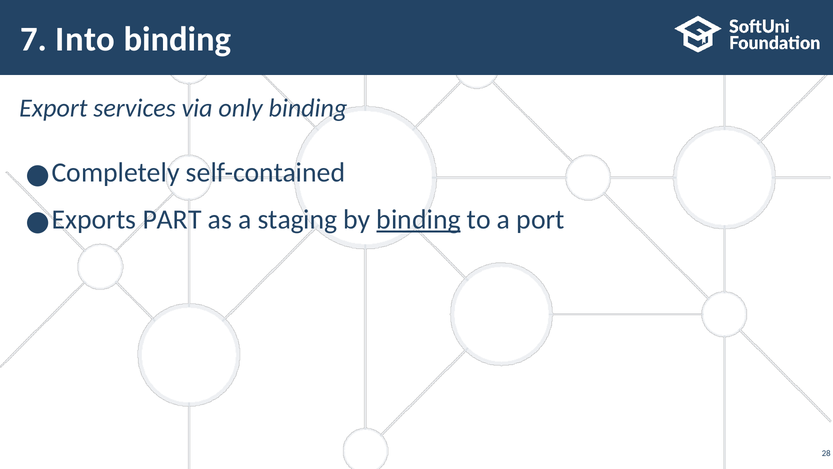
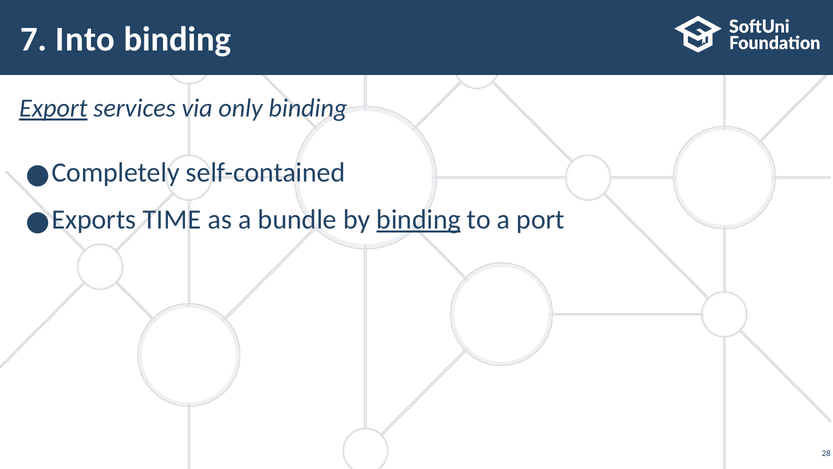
Export underline: none -> present
PART: PART -> TIME
staging: staging -> bundle
